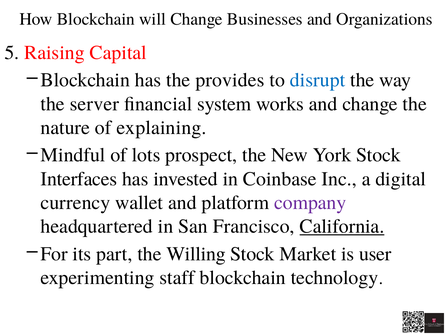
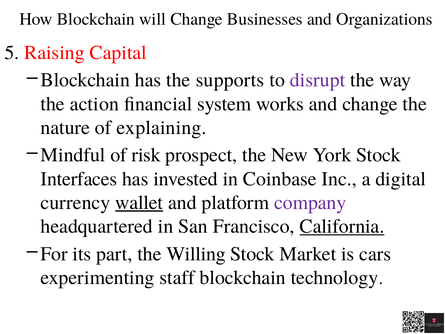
provides: provides -> supports
disrupt colour: blue -> purple
server: server -> action
lots: lots -> risk
wallet underline: none -> present
user: user -> cars
